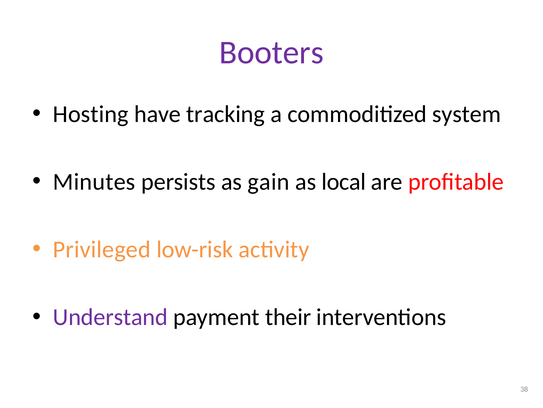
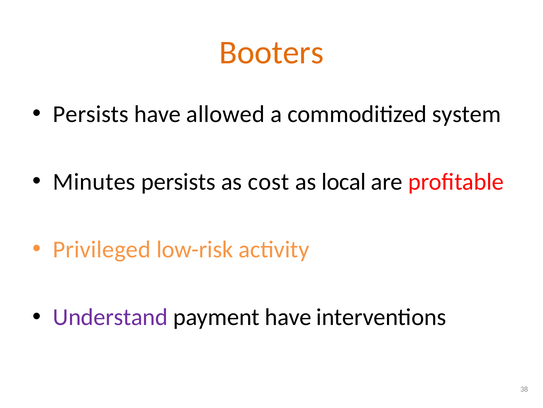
Booters colour: purple -> orange
Hosting at (91, 114): Hosting -> Persists
tracking: tracking -> allowed
gain: gain -> cost
payment their: their -> have
